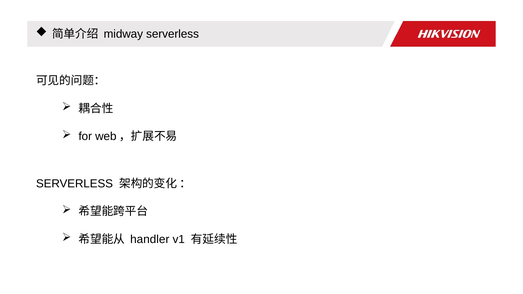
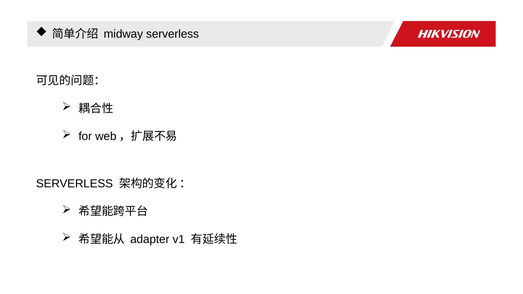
handler: handler -> adapter
